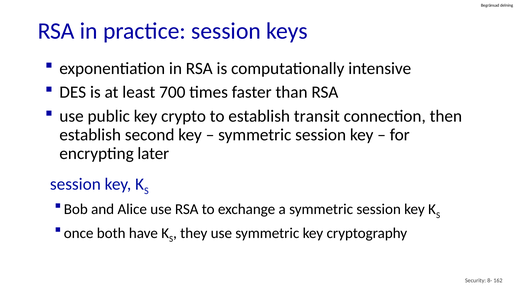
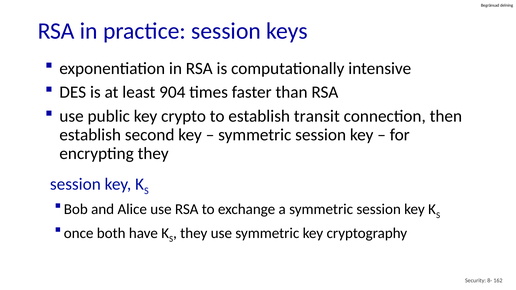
700: 700 -> 904
encrypting later: later -> they
